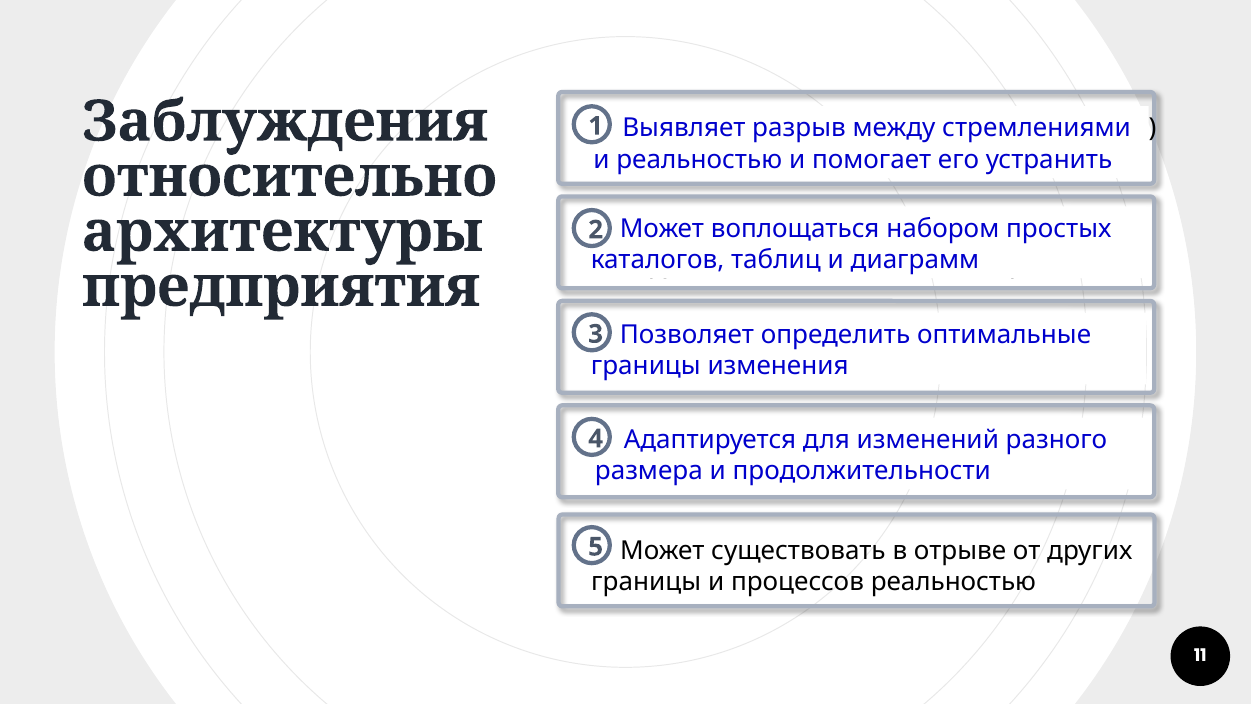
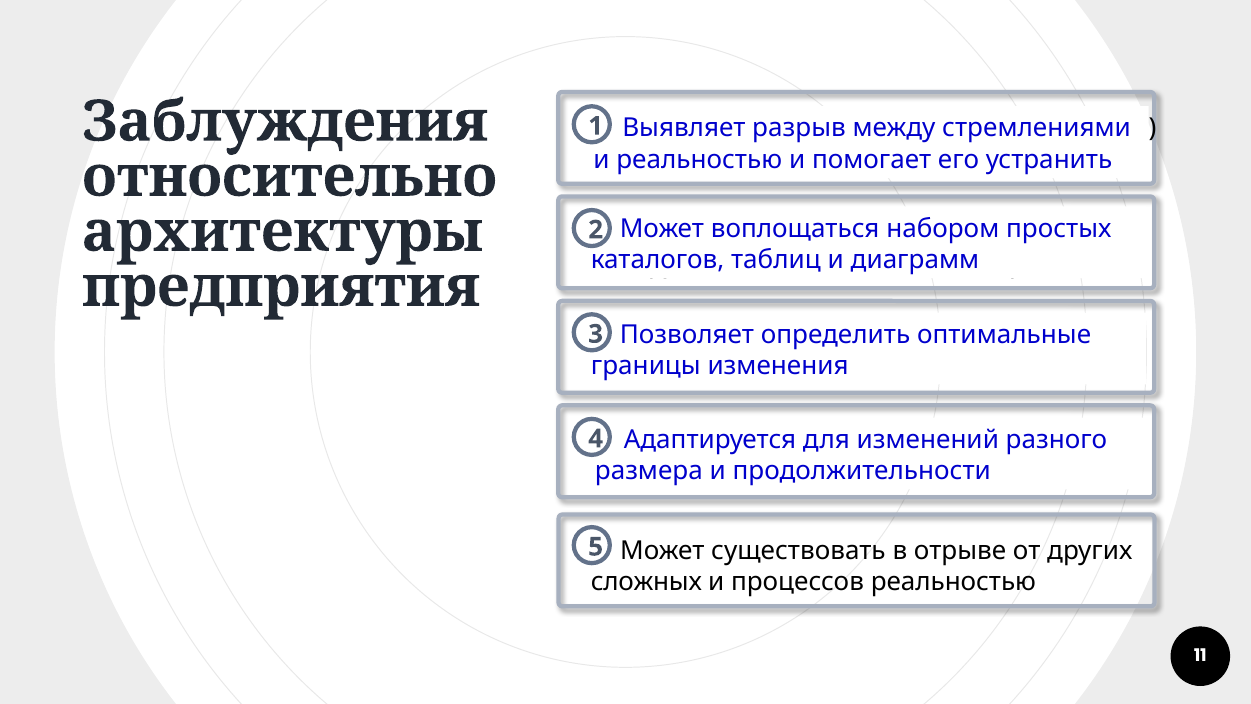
границы at (646, 582): границы -> сложных
